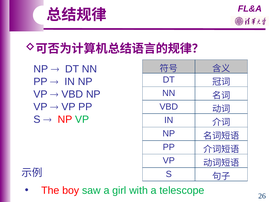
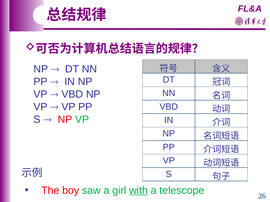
with underline: none -> present
